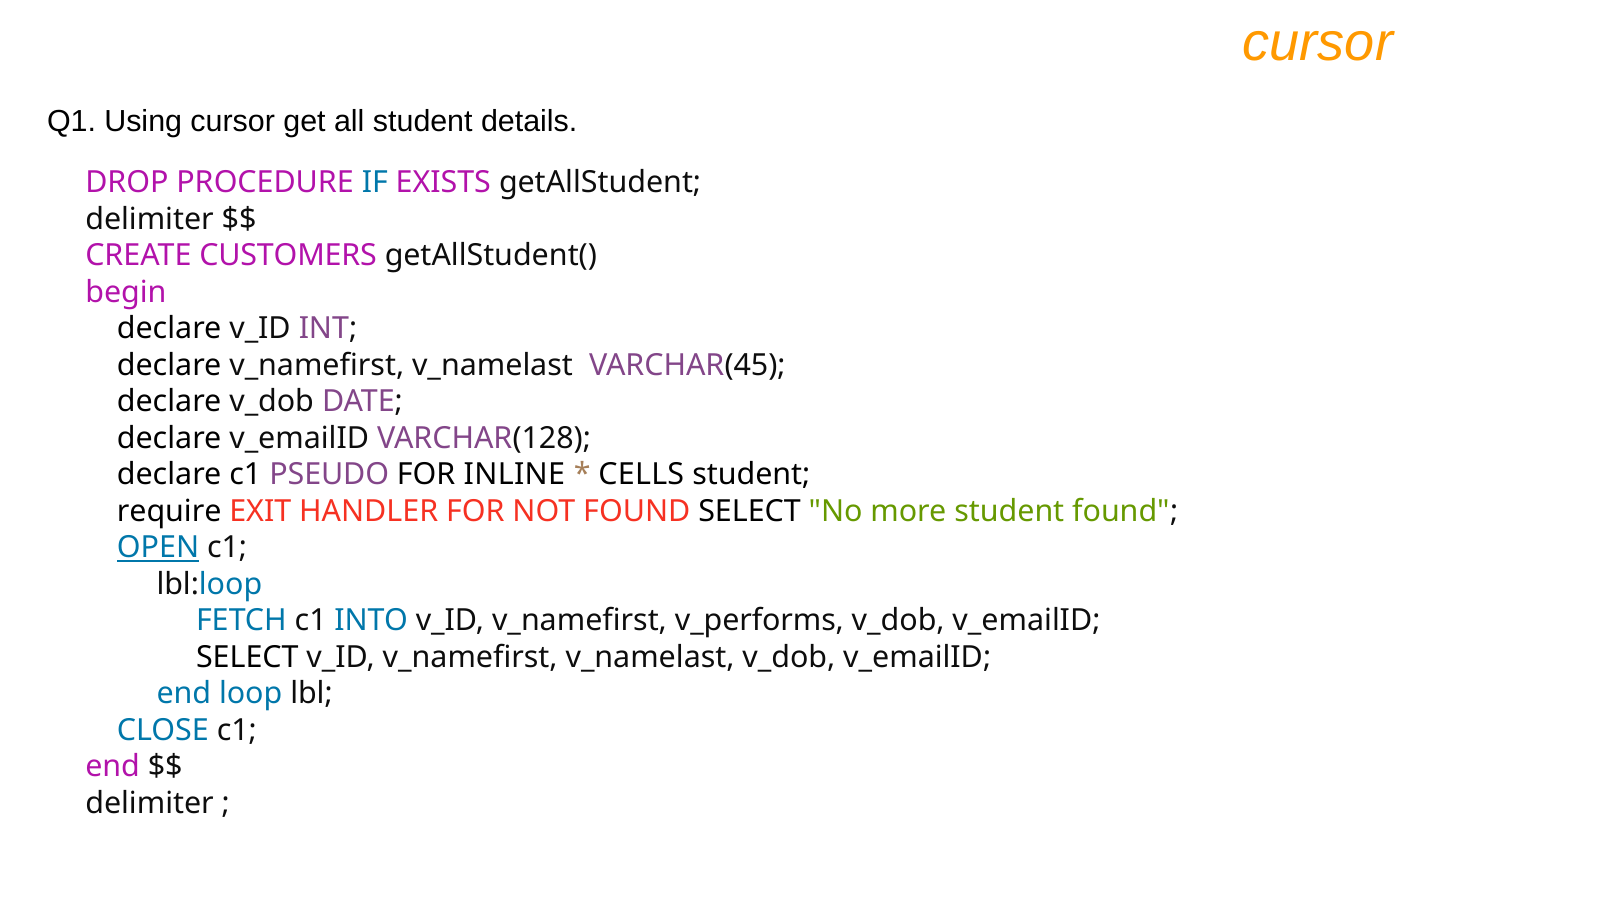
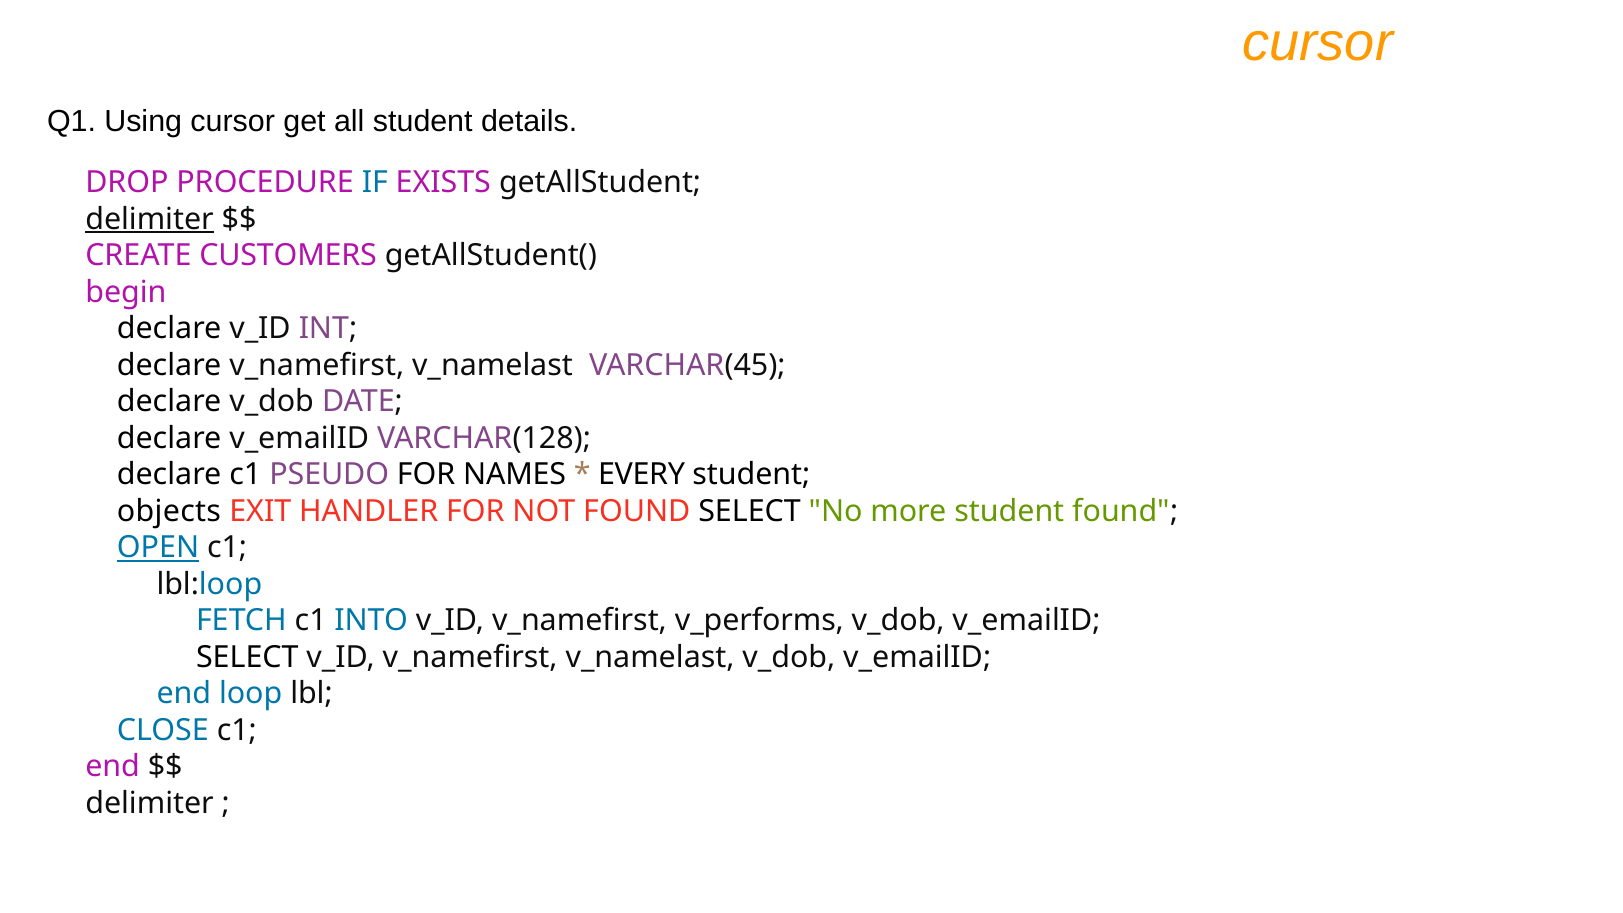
delimiter at (150, 219) underline: none -> present
INLINE: INLINE -> NAMES
CELLS: CELLS -> EVERY
require: require -> objects
